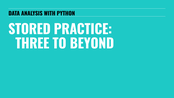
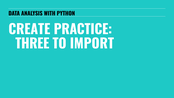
STORED: STORED -> CREATE
BEYOND: BEYOND -> IMPORT
